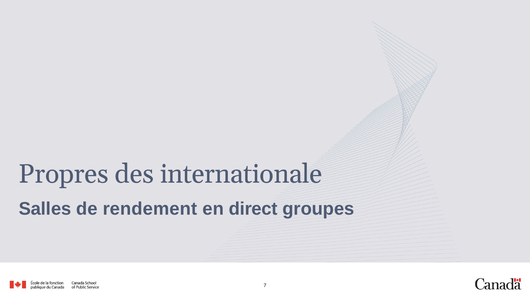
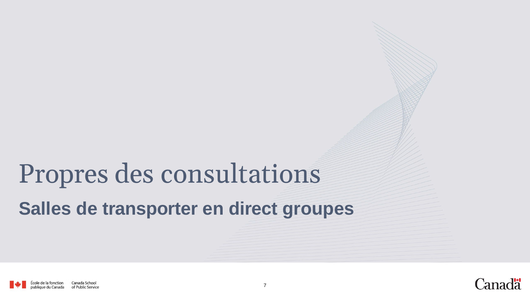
internationale: internationale -> consultations
rendement: rendement -> transporter
